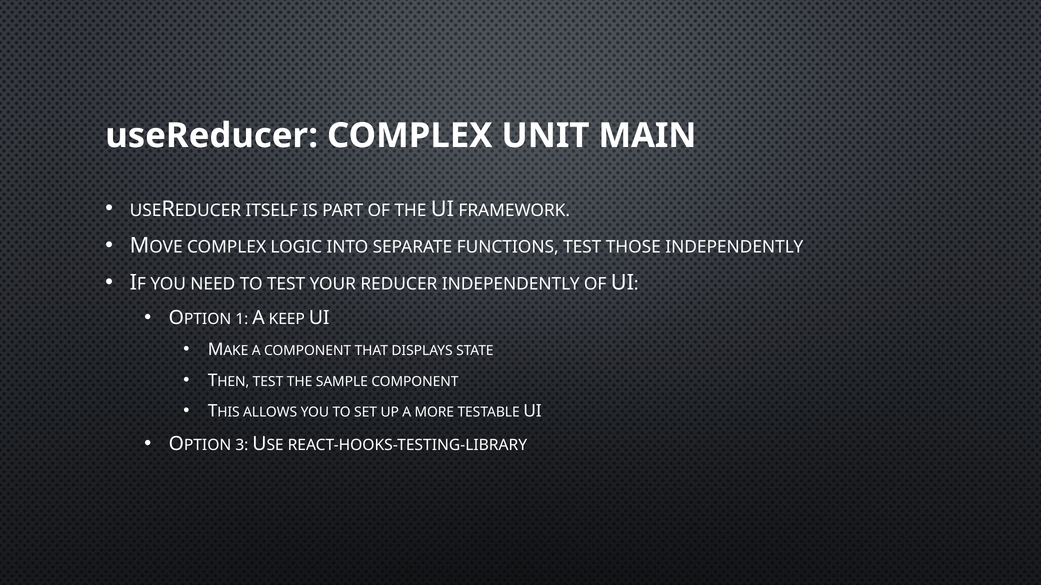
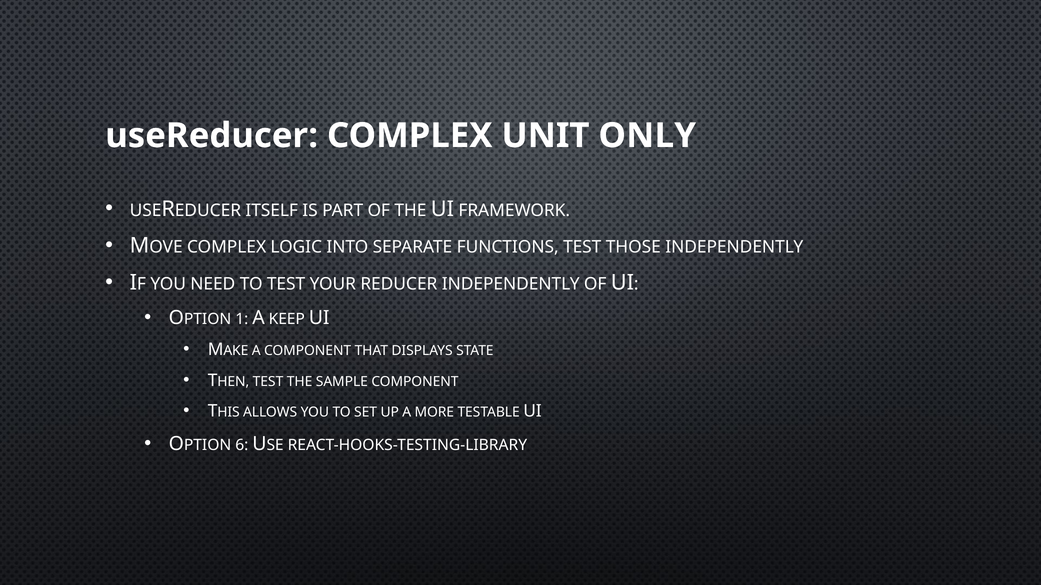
MAIN: MAIN -> ONLY
3: 3 -> 6
